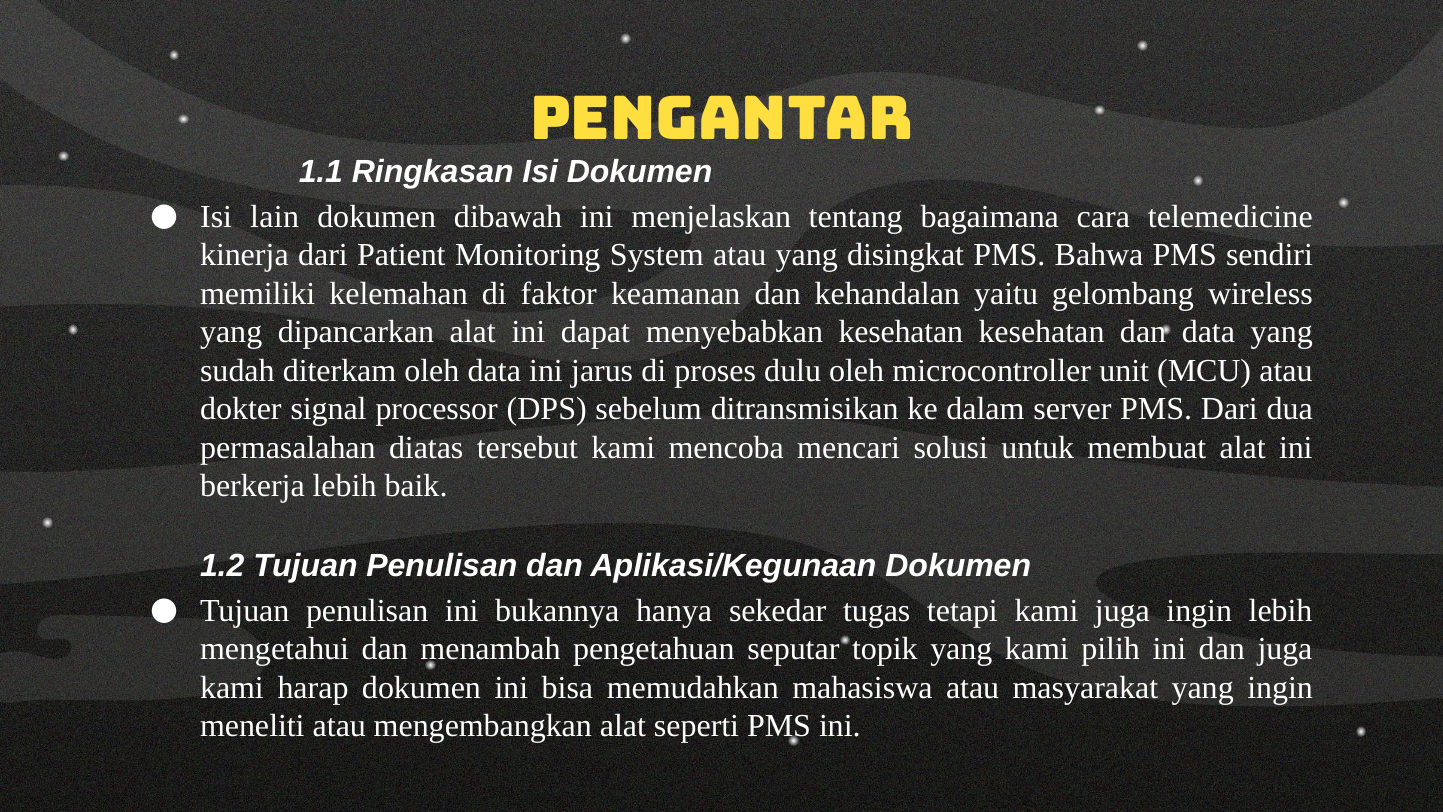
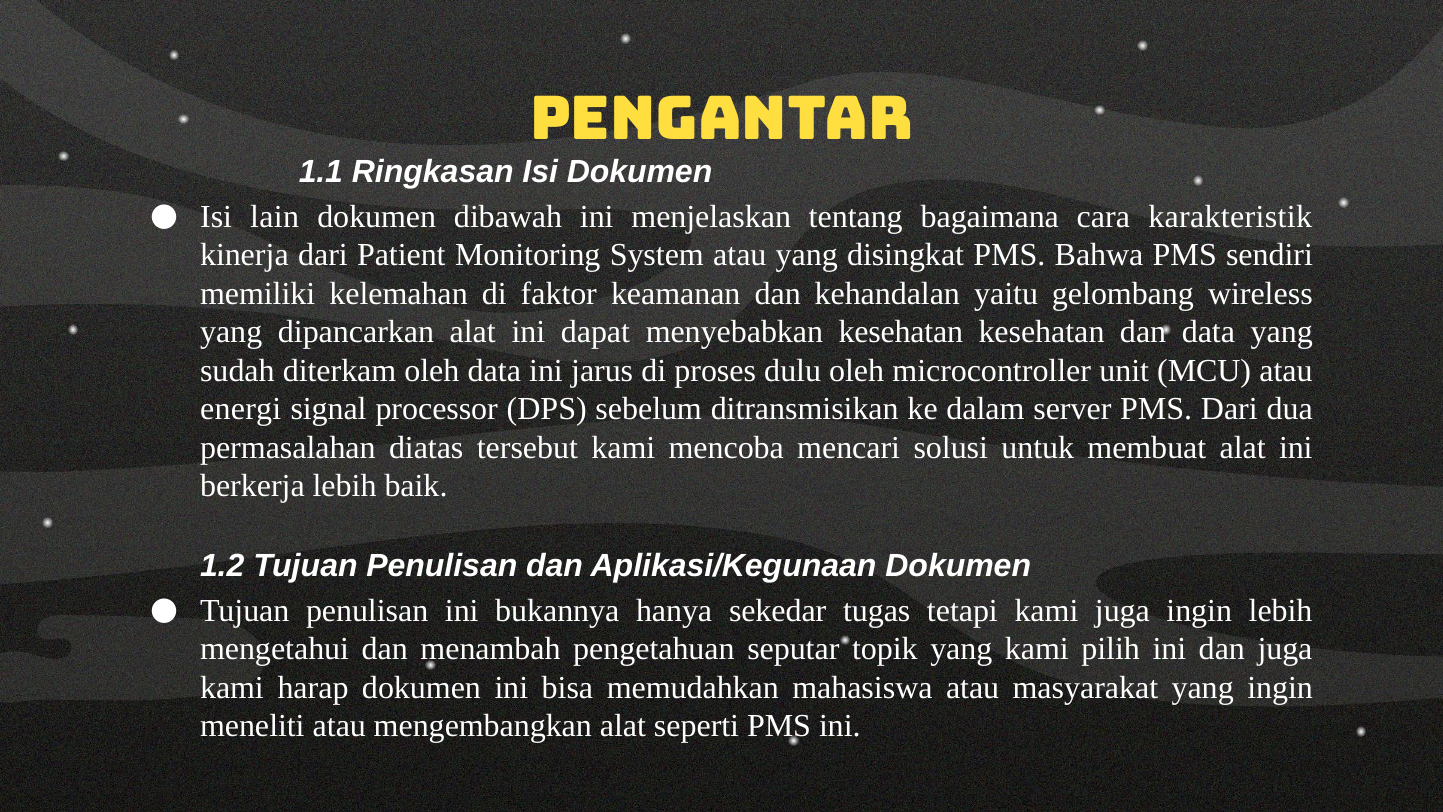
telemedicine: telemedicine -> karakteristik
dokter: dokter -> energi
